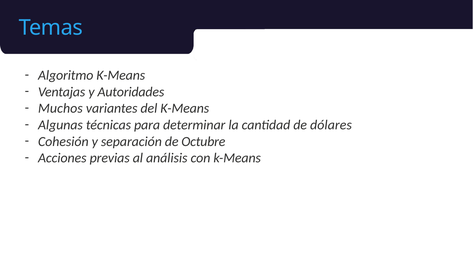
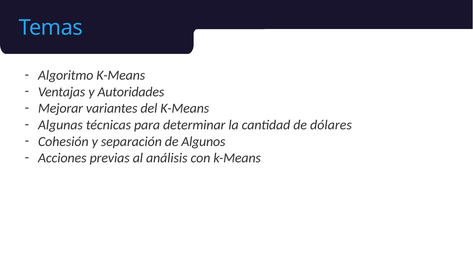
Muchos: Muchos -> Mejorar
Octubre: Octubre -> Algunos
